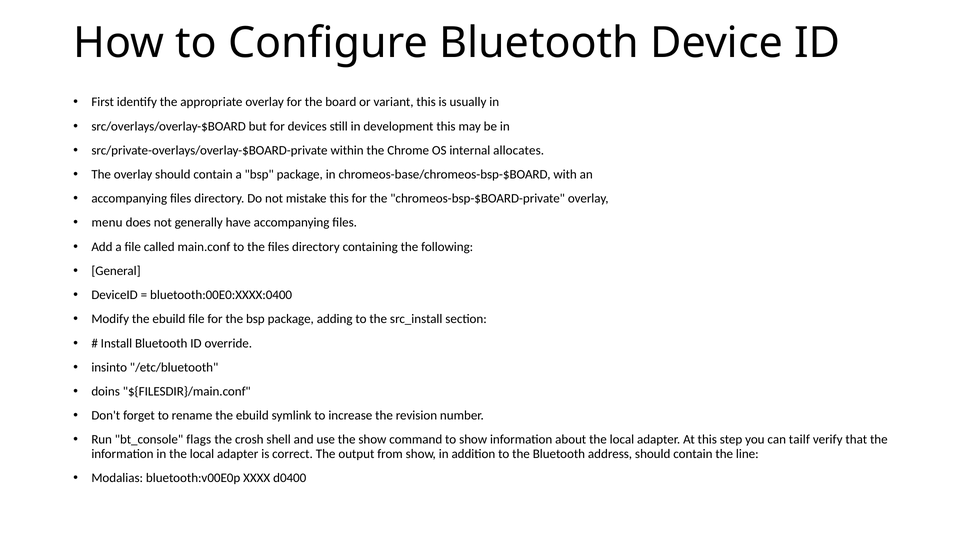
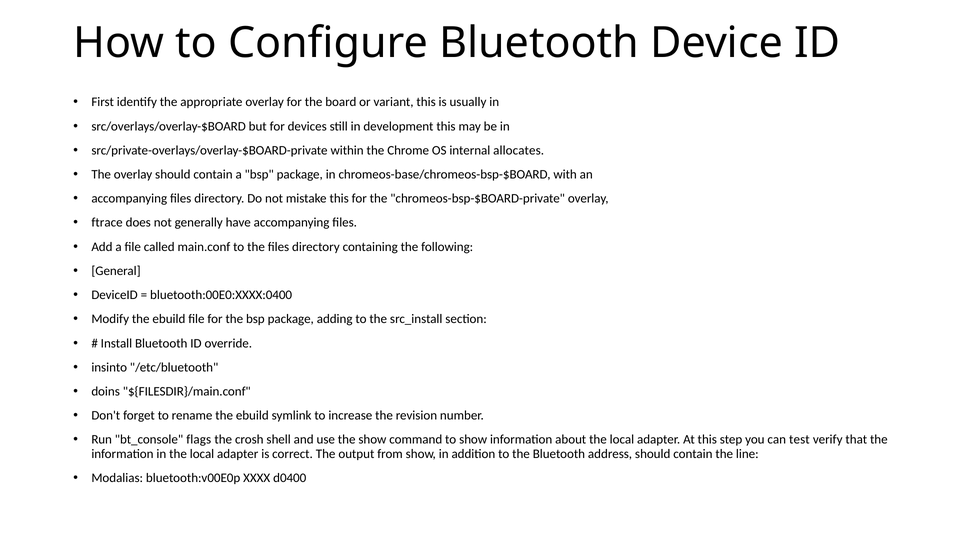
menu: menu -> ftrace
tailf: tailf -> test
